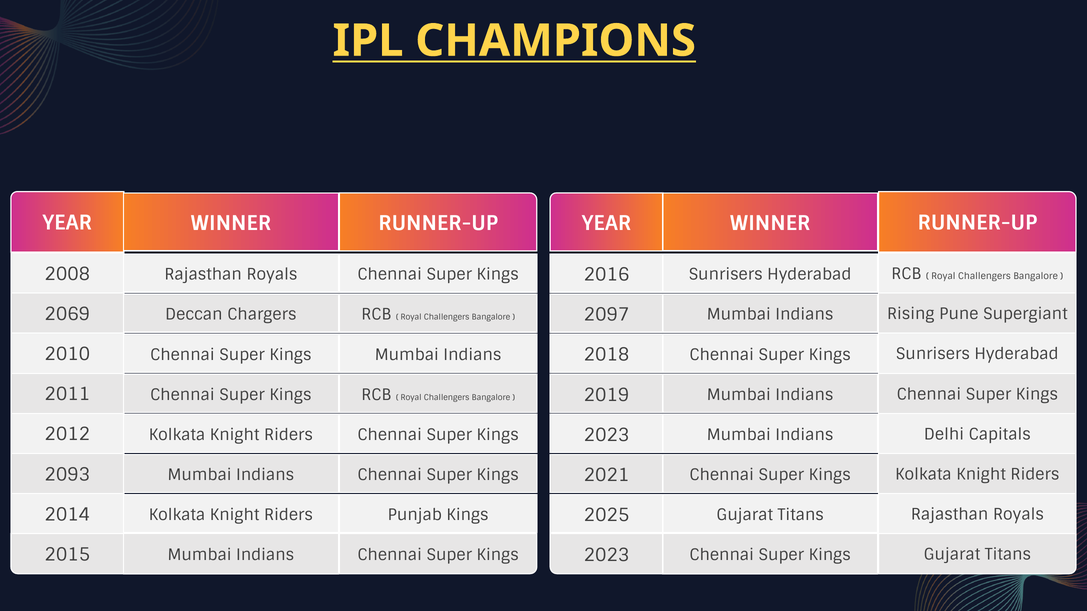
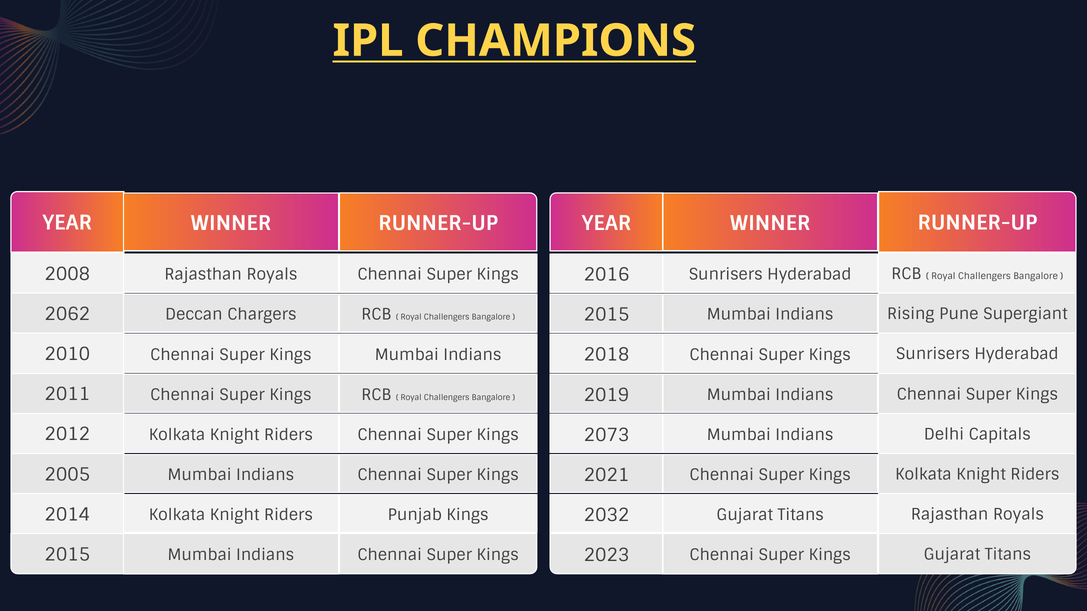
2069: 2069 -> 2062
2097 at (607, 315): 2097 -> 2015
2023 at (607, 436): 2023 -> 2073
2093: 2093 -> 2005
2025: 2025 -> 2032
